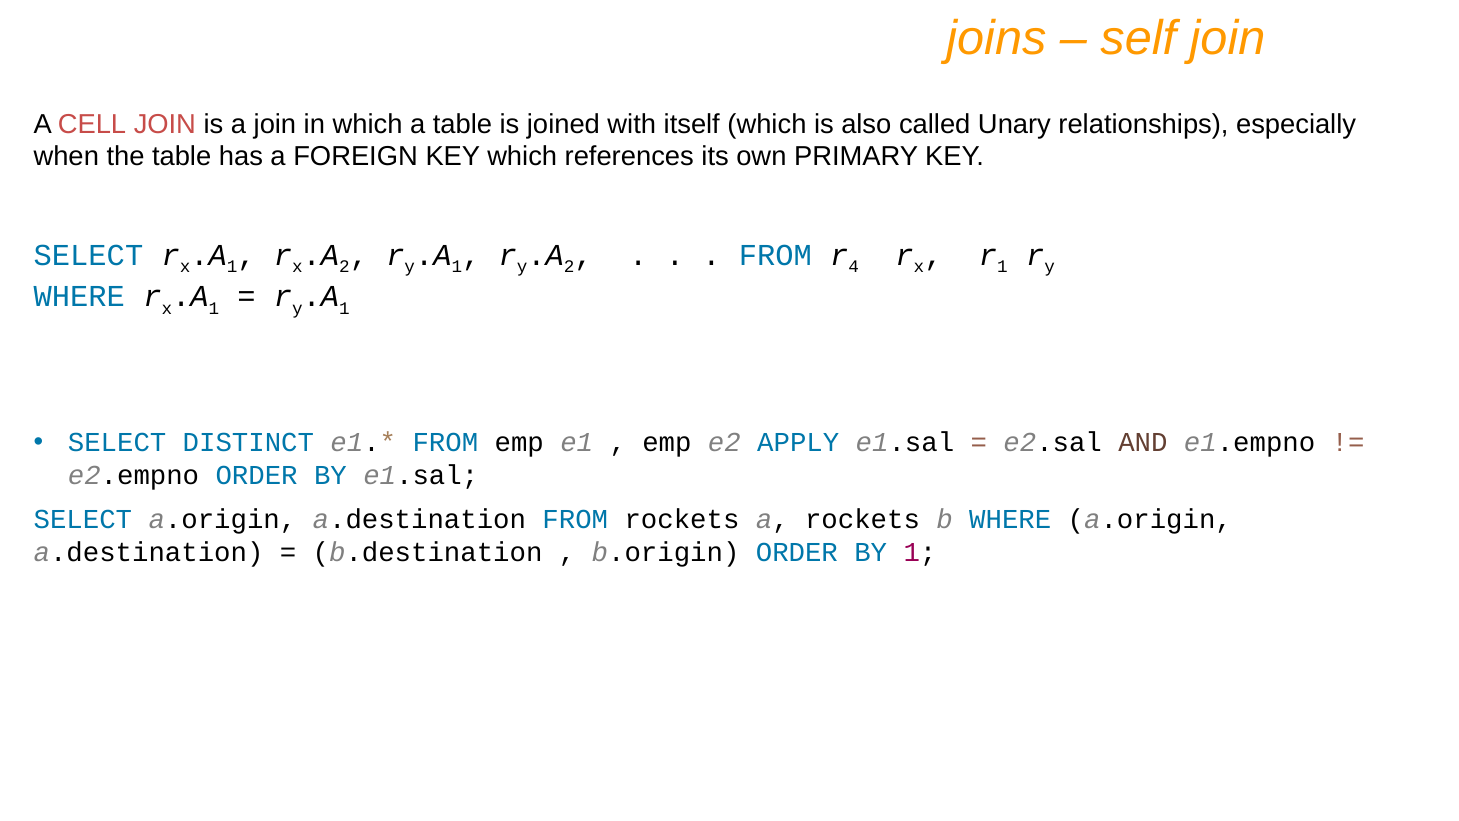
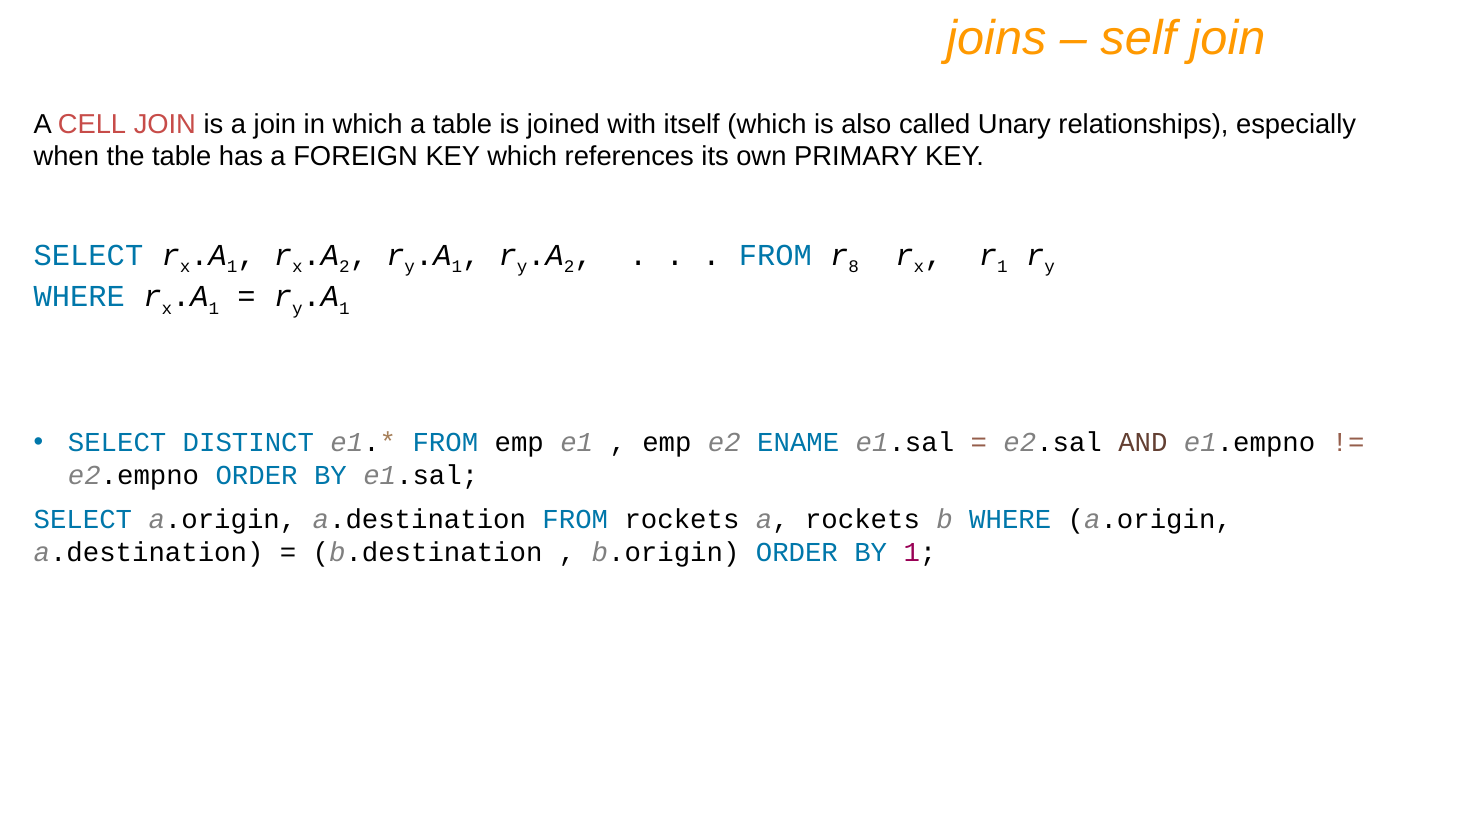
4: 4 -> 8
APPLY: APPLY -> ENAME
